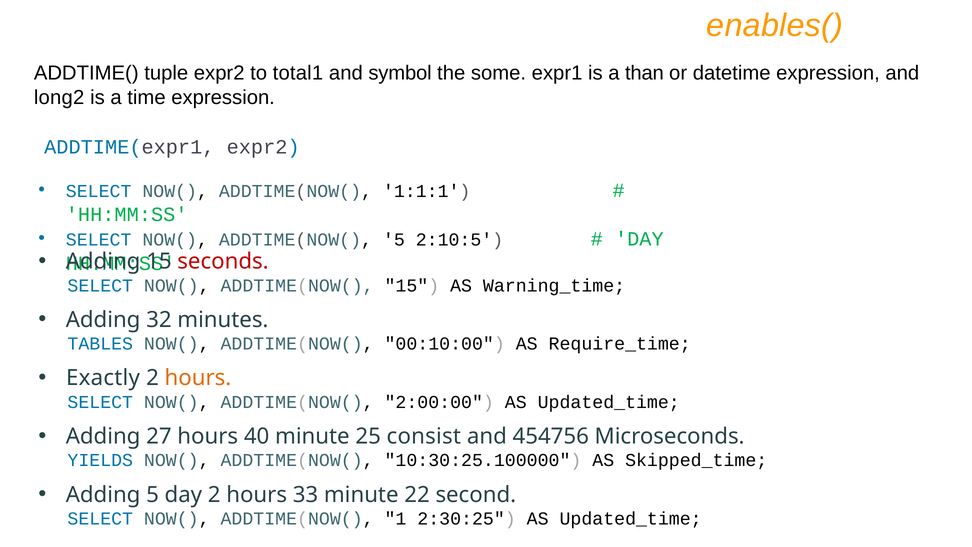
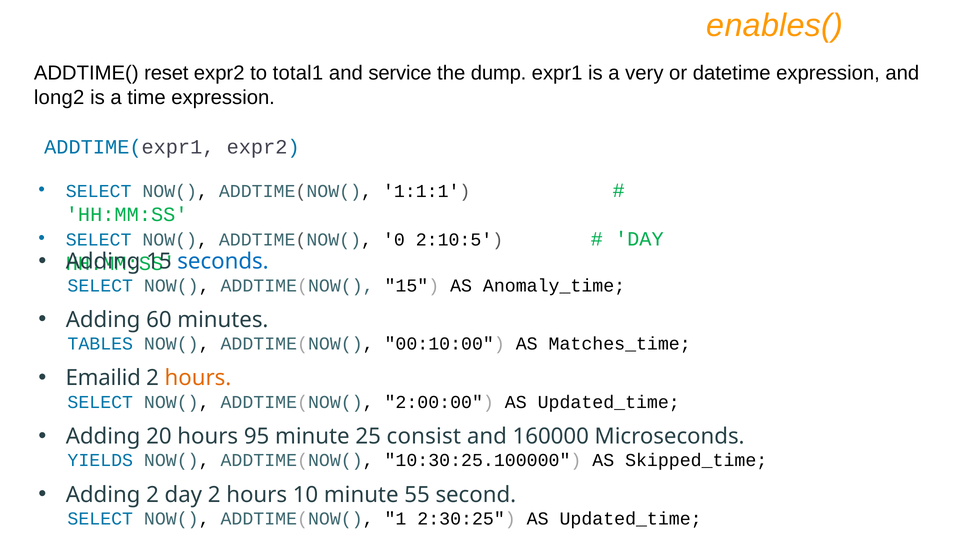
tuple: tuple -> reset
symbol: symbol -> service
some: some -> dump
than: than -> very
ADDTIME(NOW( 5: 5 -> 0
seconds colour: red -> blue
Warning_time: Warning_time -> Anomaly_time
32: 32 -> 60
Require_time: Require_time -> Matches_time
Exactly: Exactly -> Emailid
27: 27 -> 20
40: 40 -> 95
454756: 454756 -> 160000
Adding 5: 5 -> 2
33: 33 -> 10
22: 22 -> 55
